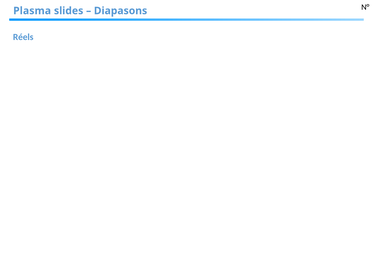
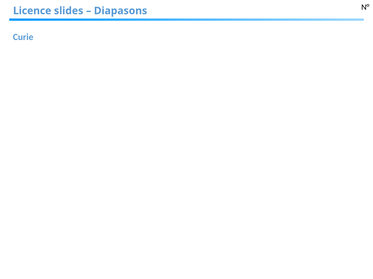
Plasma: Plasma -> Licence
Réels: Réels -> Curie
